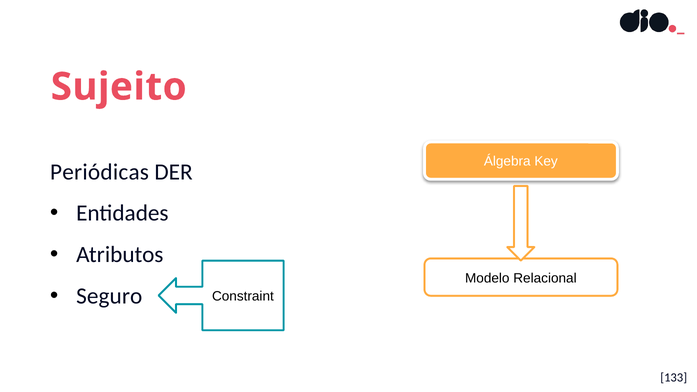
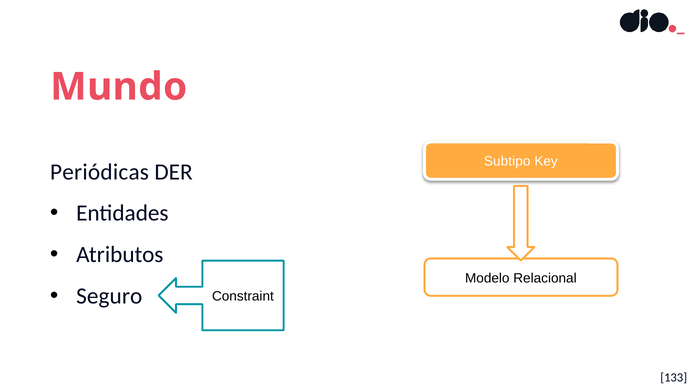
Sujeito: Sujeito -> Mundo
Álgebra: Álgebra -> Subtipo
